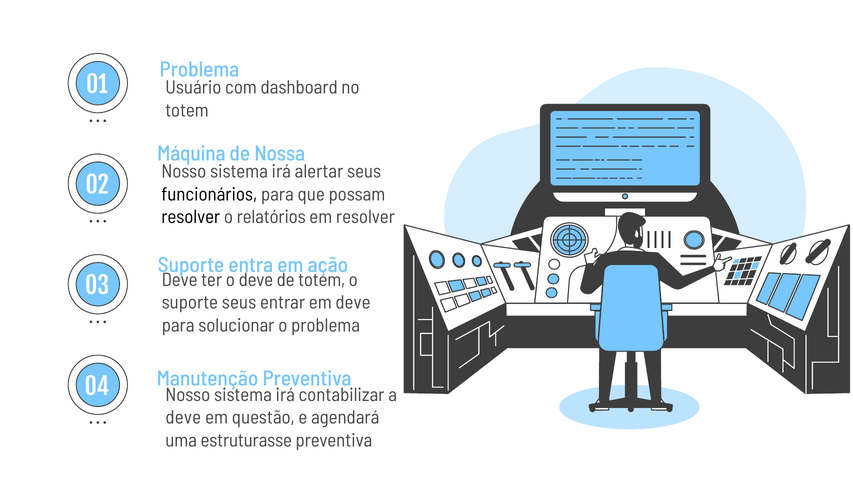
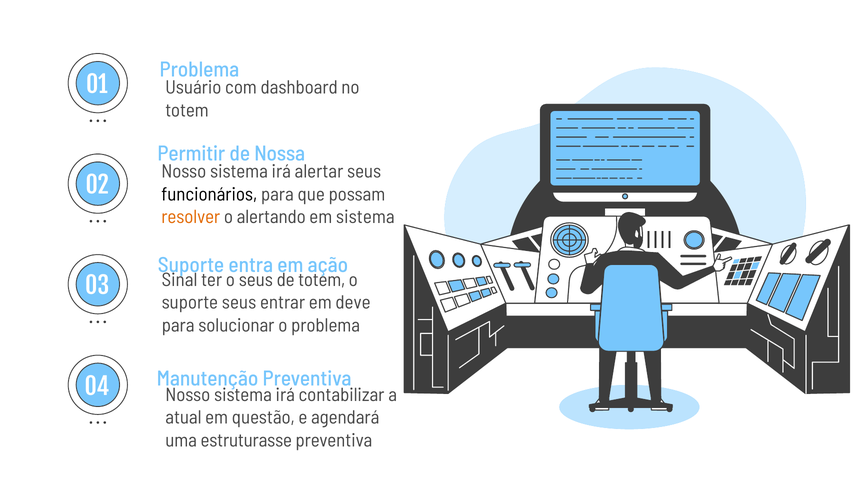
Máquina: Máquina -> Permitir
resolver at (191, 217) colour: black -> orange
relatórios: relatórios -> alertando
em resolver: resolver -> sistema
Deve at (180, 280): Deve -> Sinal
o deve: deve -> seus
deve at (183, 417): deve -> atual
